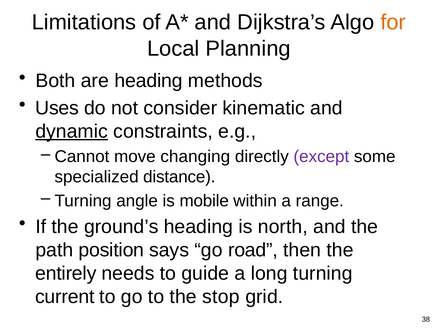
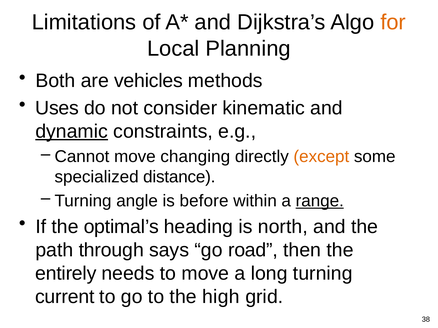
are heading: heading -> vehicles
except colour: purple -> orange
mobile: mobile -> before
range underline: none -> present
ground’s: ground’s -> optimal’s
position: position -> through
to guide: guide -> move
stop: stop -> high
